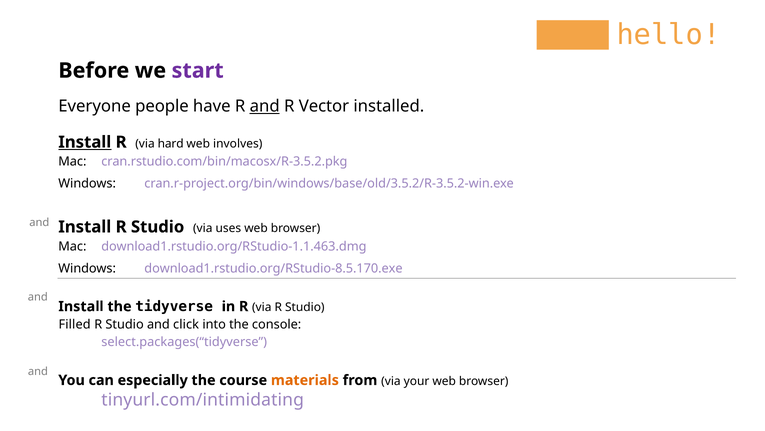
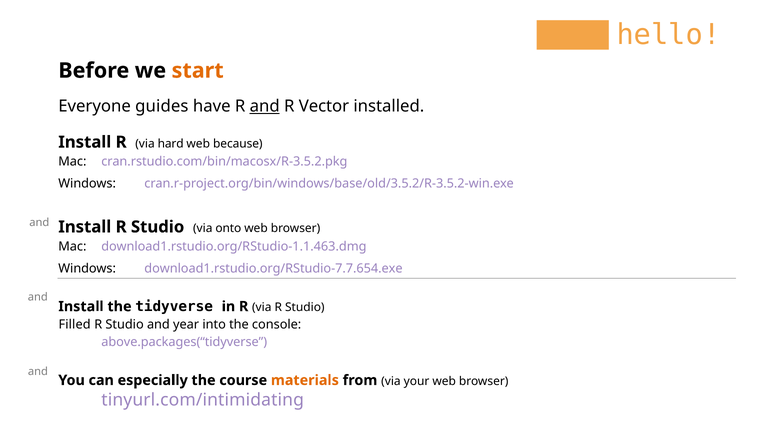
start colour: purple -> orange
people: people -> guides
Install at (85, 142) underline: present -> none
involves: involves -> because
uses: uses -> onto
download1.rstudio.org/RStudio-8.5.170.exe: download1.rstudio.org/RStudio-8.5.170.exe -> download1.rstudio.org/RStudio-7.7.654.exe
click: click -> year
select.packages(“tidyverse: select.packages(“tidyverse -> above.packages(“tidyverse
